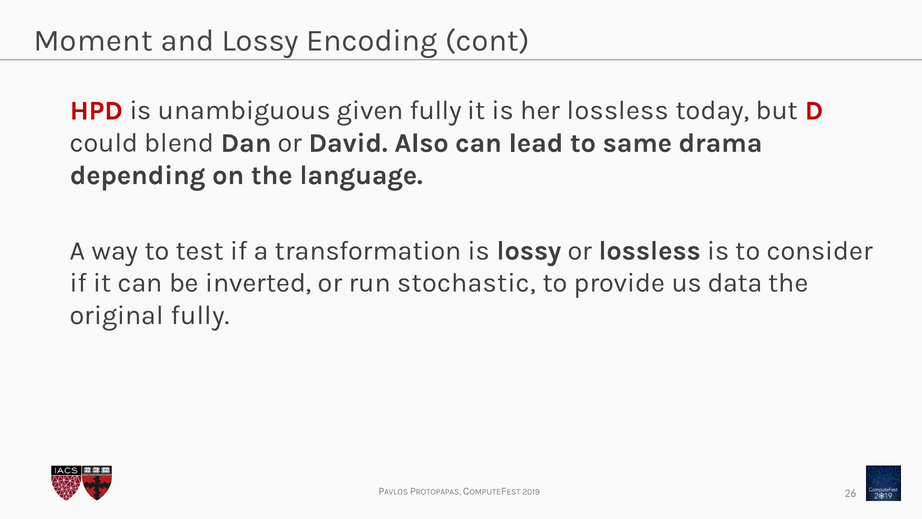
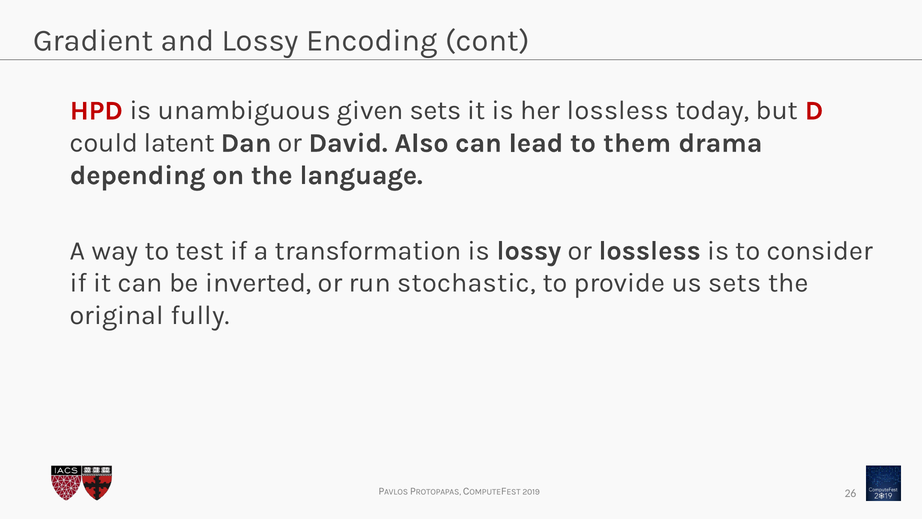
Moment: Moment -> Gradient
given fully: fully -> sets
blend: blend -> latent
same: same -> them
us data: data -> sets
